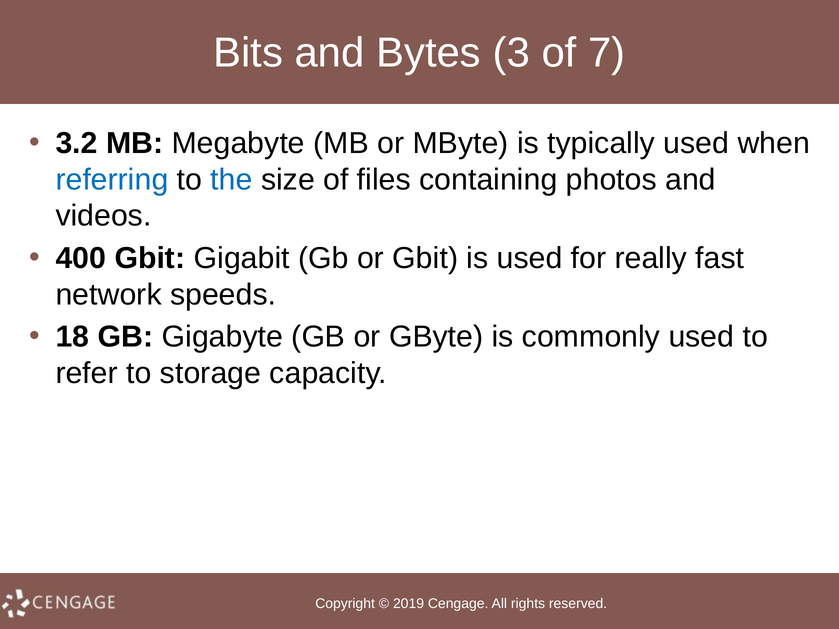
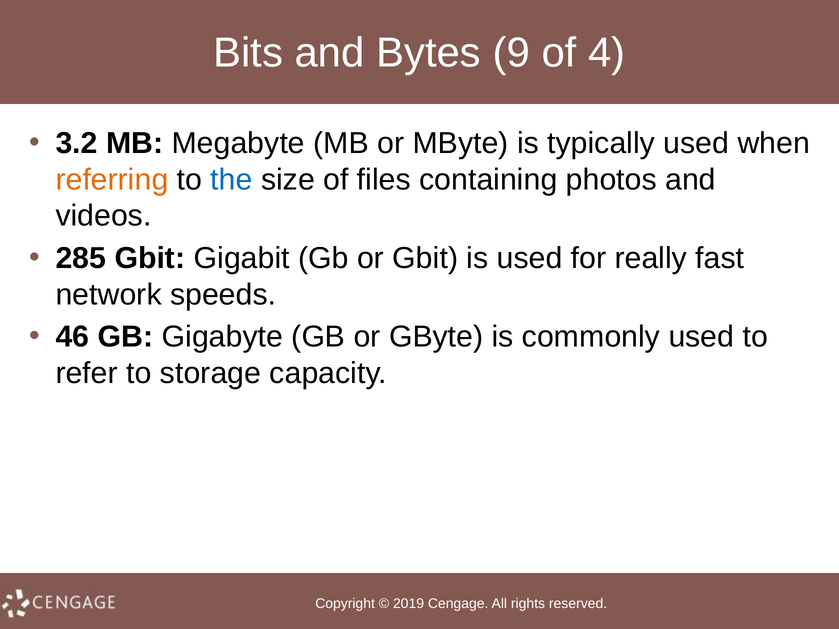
3: 3 -> 9
7: 7 -> 4
referring colour: blue -> orange
400: 400 -> 285
18: 18 -> 46
